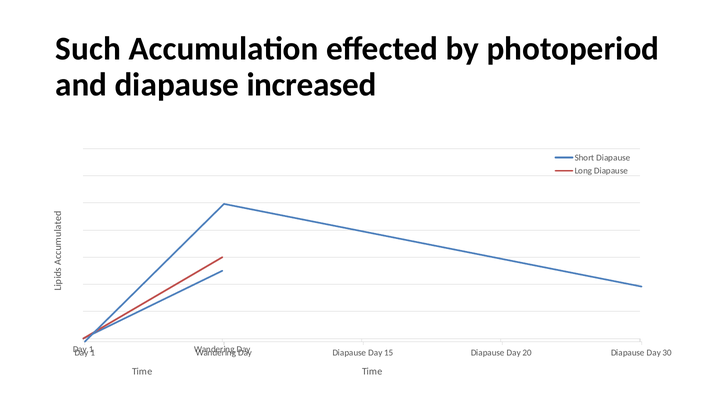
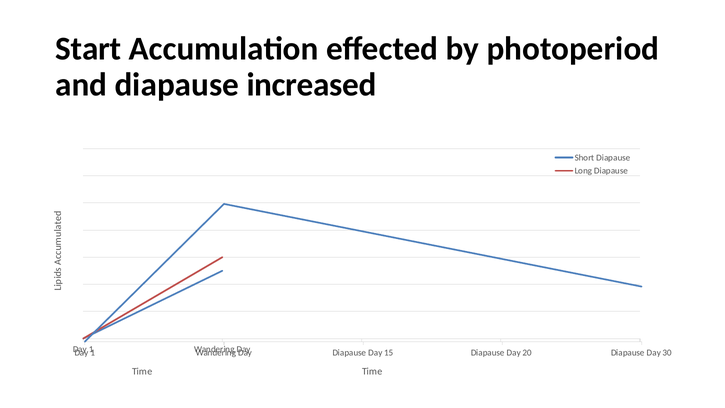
Such: Such -> Start
